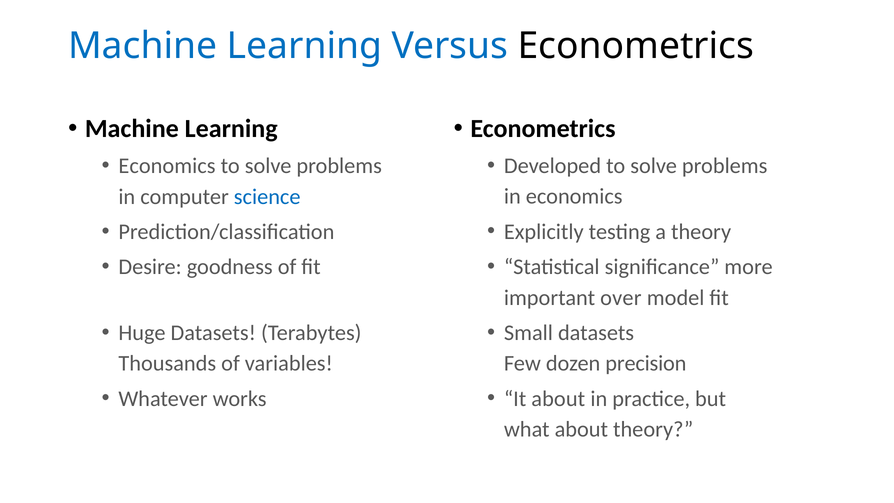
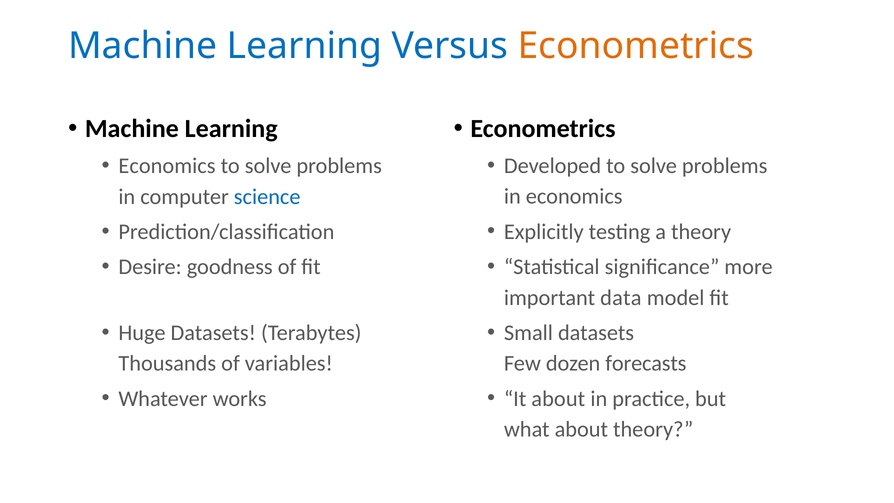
Econometrics at (636, 46) colour: black -> orange
over: over -> data
precision: precision -> forecasts
